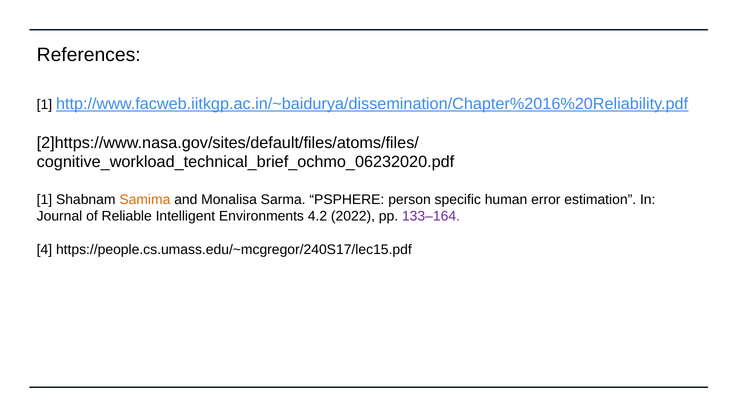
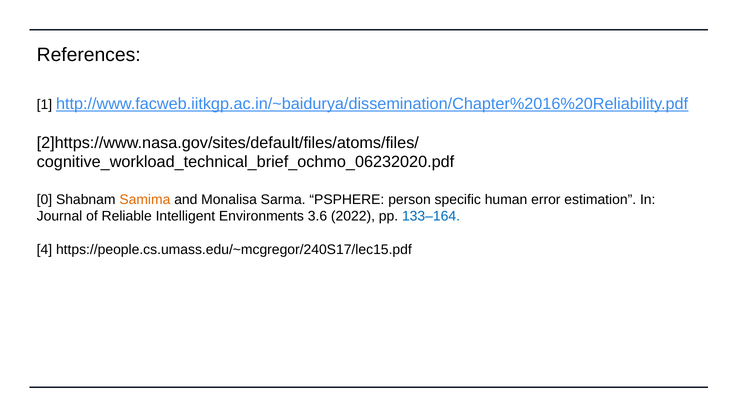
1 at (44, 200): 1 -> 0
4.2: 4.2 -> 3.6
133–164 colour: purple -> blue
